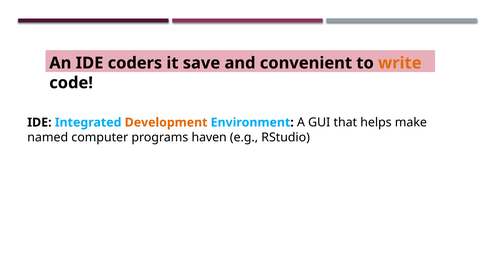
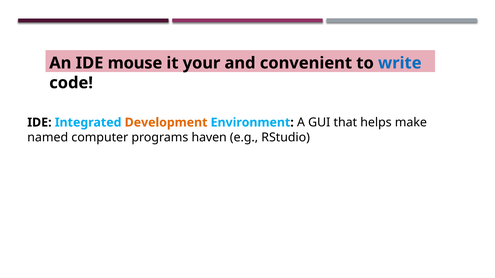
coders: coders -> mouse
save: save -> your
write colour: orange -> blue
